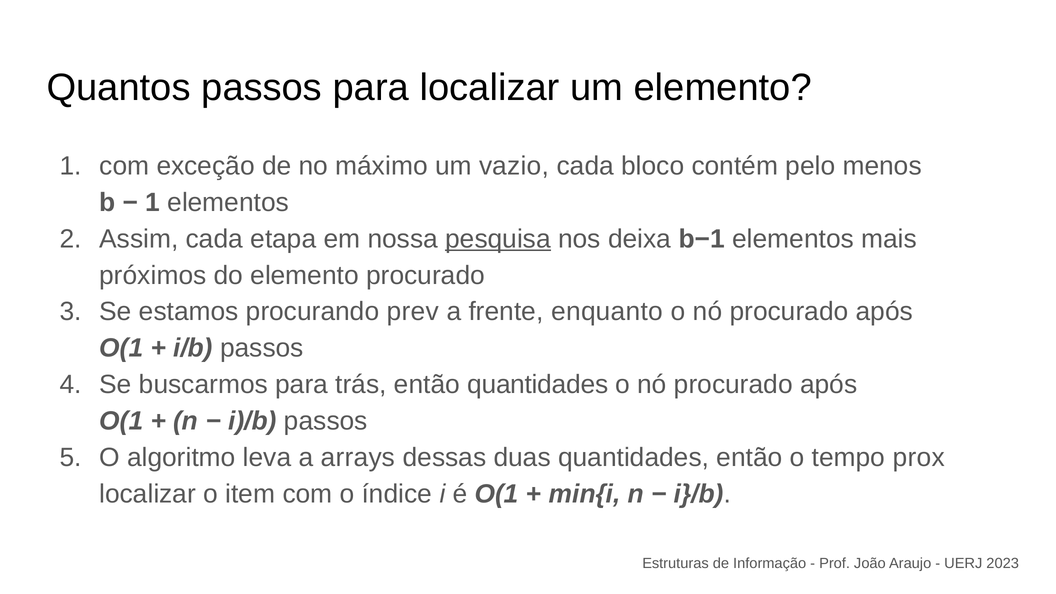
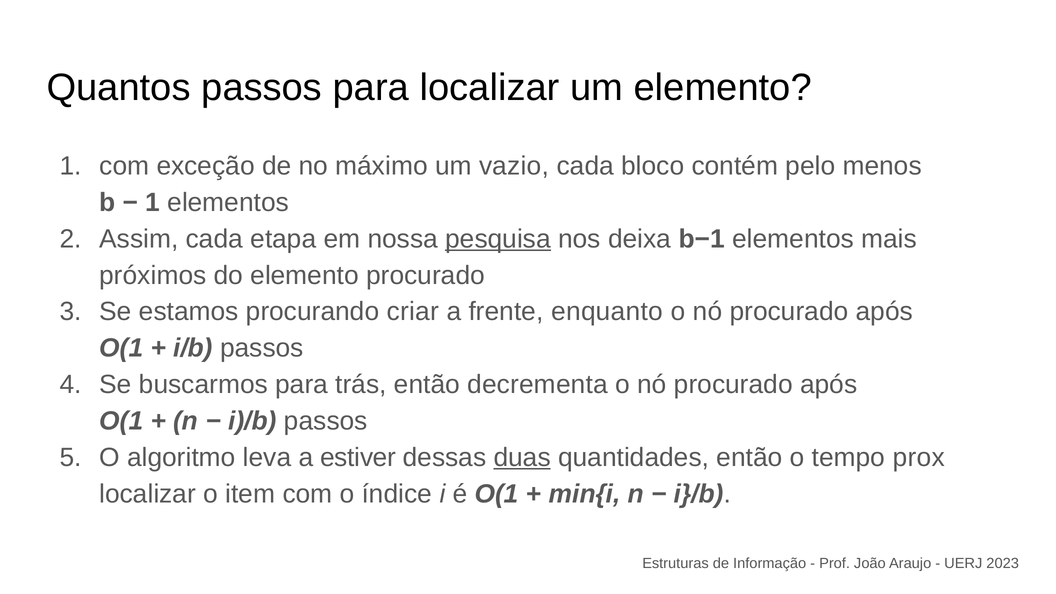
prev: prev -> criar
então quantidades: quantidades -> decrementa
arrays: arrays -> estiver
duas underline: none -> present
